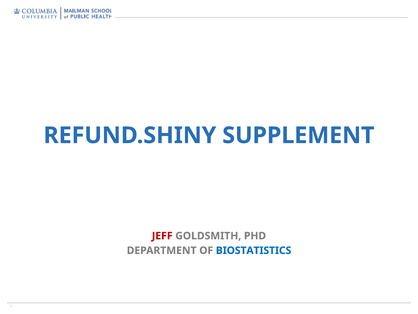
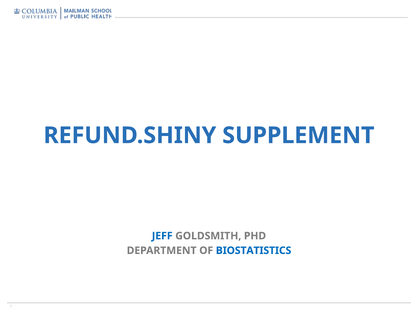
JEFF colour: red -> blue
